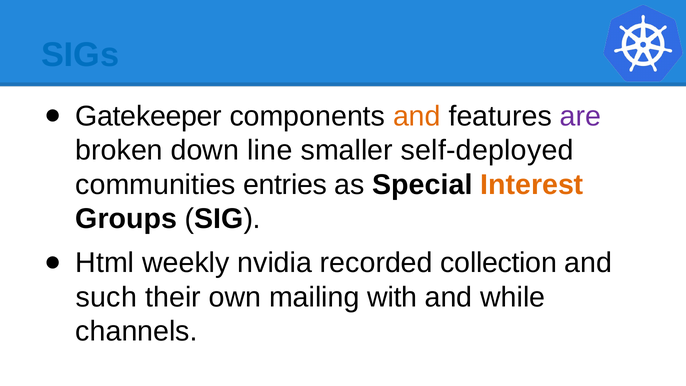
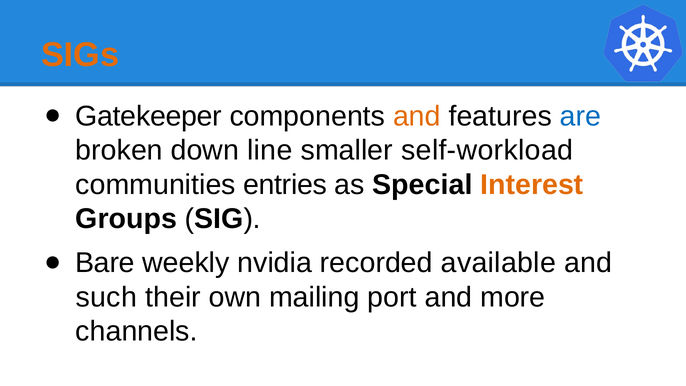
SIGs colour: blue -> orange
are colour: purple -> blue
self-deployed: self-deployed -> self-workload
Html: Html -> Bare
collection: collection -> available
with: with -> port
while: while -> more
